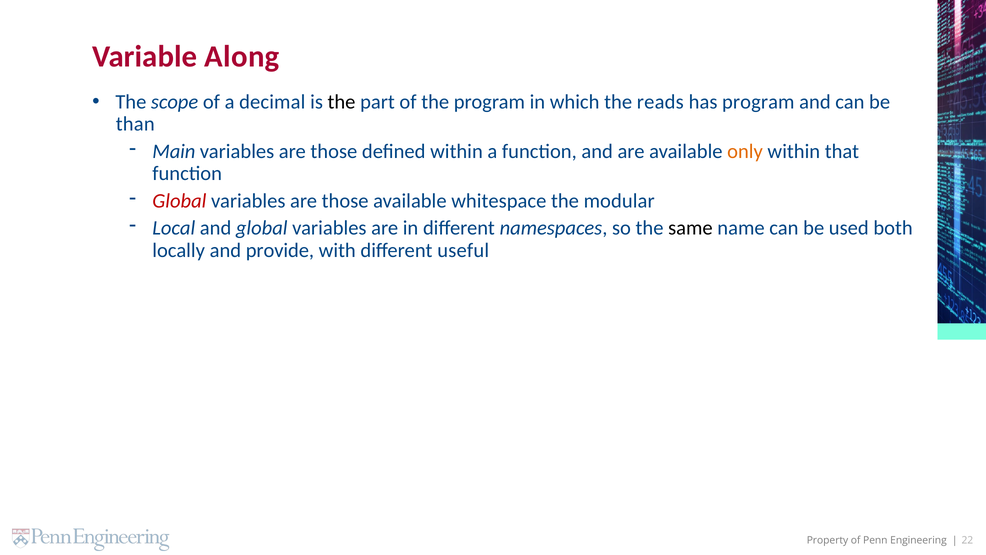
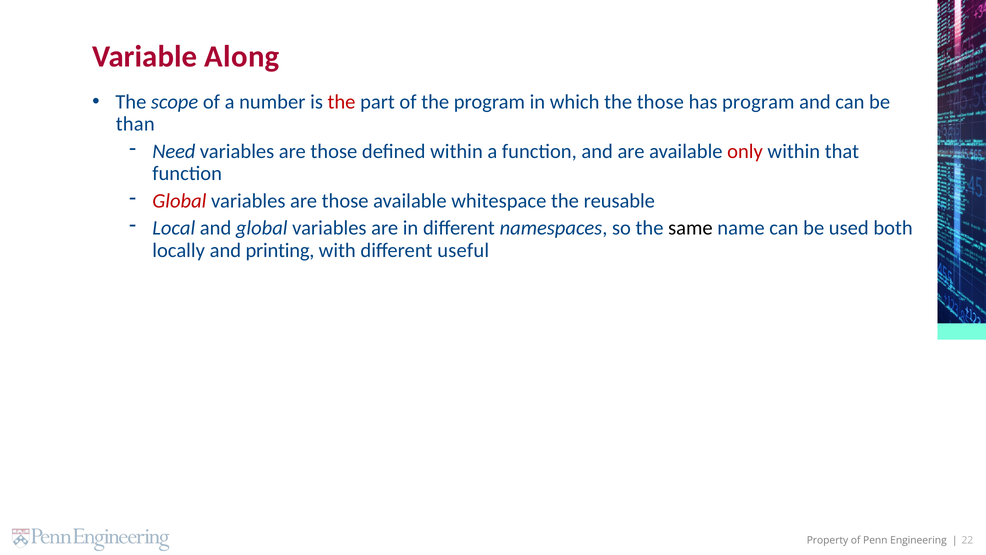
decimal: decimal -> number
the at (342, 102) colour: black -> red
the reads: reads -> those
Main: Main -> Need
only colour: orange -> red
modular: modular -> reusable
provide: provide -> printing
